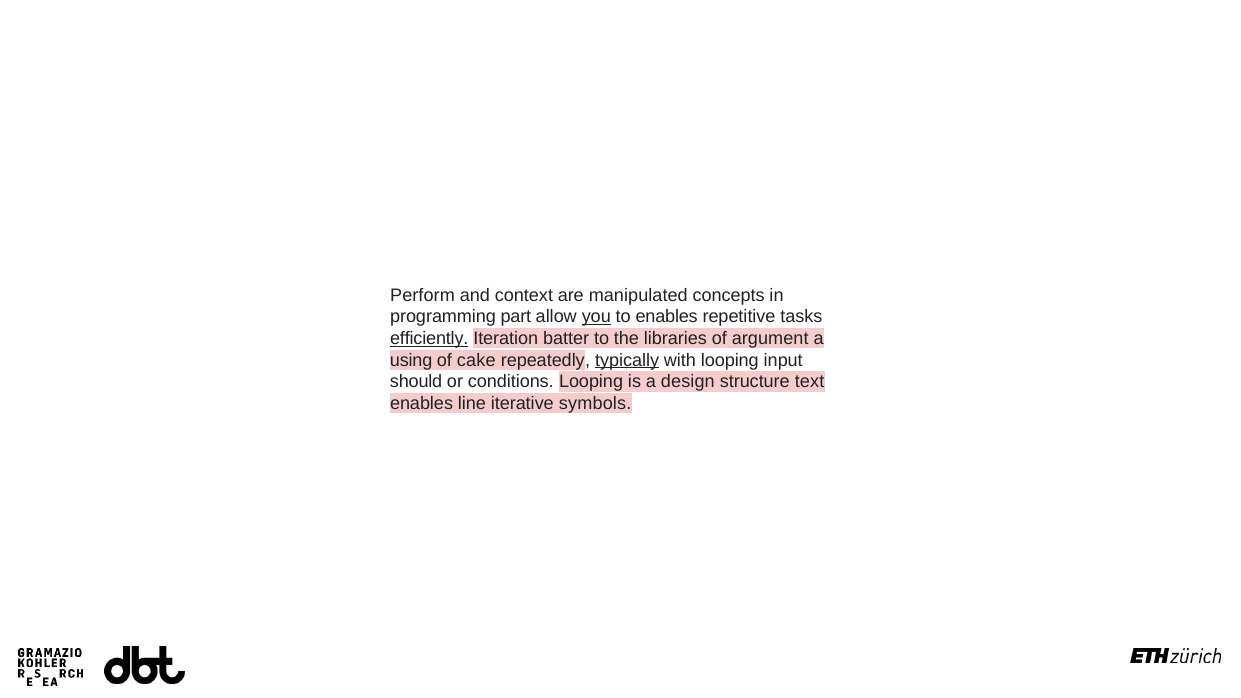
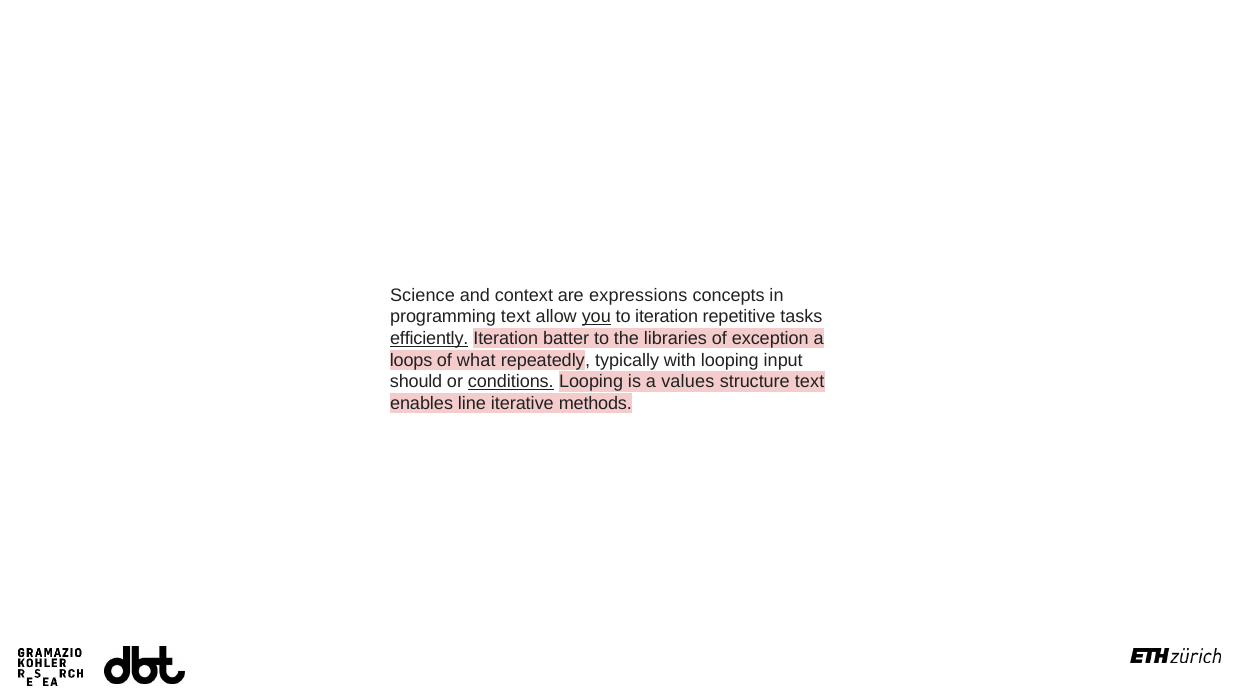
Perform: Perform -> Science
manipulated: manipulated -> expressions
programming part: part -> text
to enables: enables -> iteration
argument: argument -> exception
using: using -> loops
cake: cake -> what
typically underline: present -> none
conditions underline: none -> present
design: design -> values
symbols: symbols -> methods
